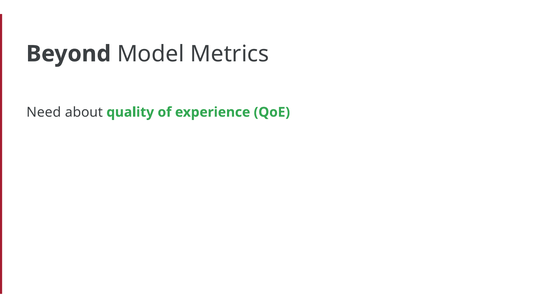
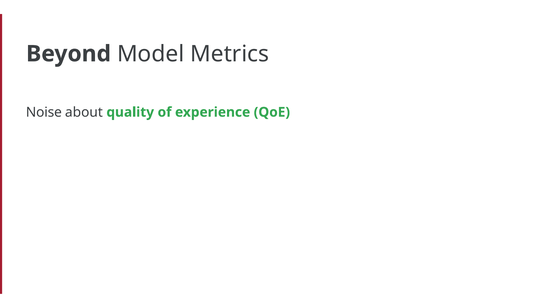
Need: Need -> Noise
